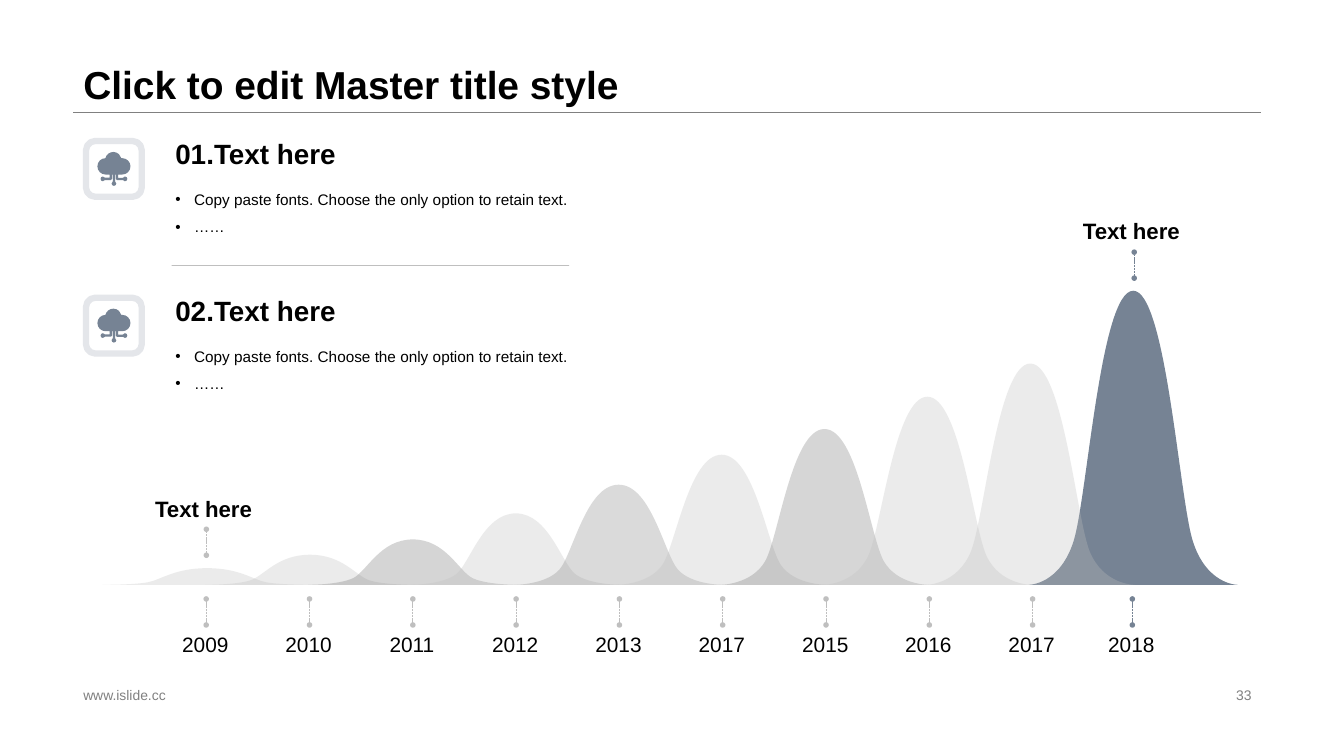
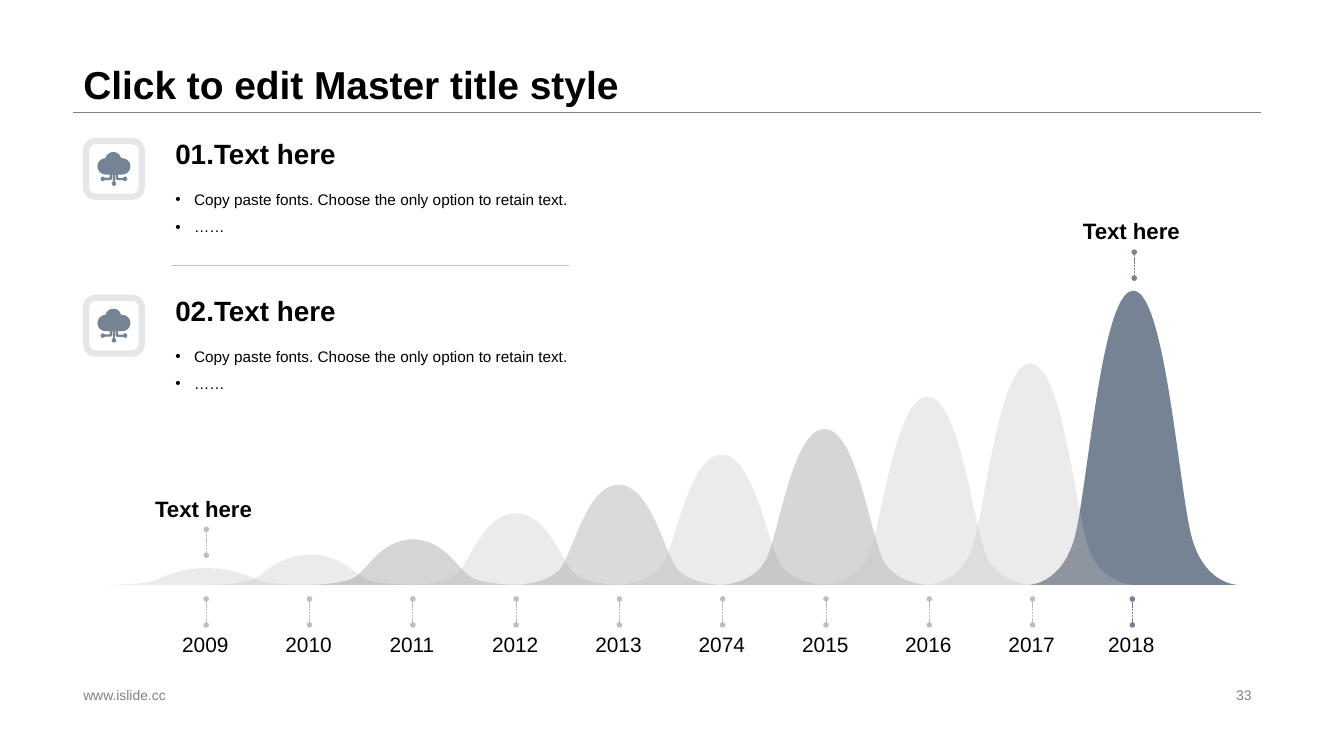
2013 2017: 2017 -> 2074
